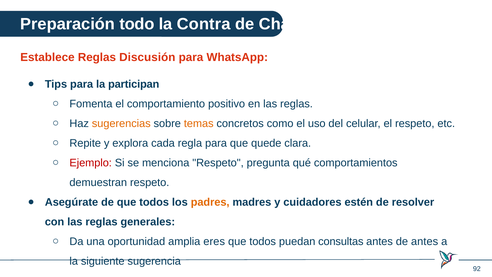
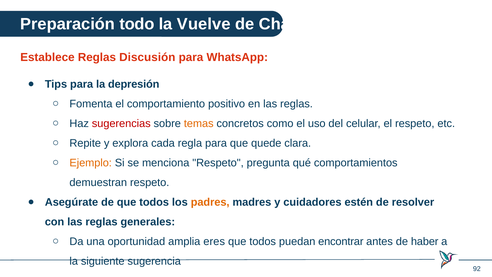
Contra: Contra -> Vuelve
participan: participan -> depresión
sugerencias colour: orange -> red
Ejemplo colour: red -> orange
consultas: consultas -> encontrar
de antes: antes -> haber
